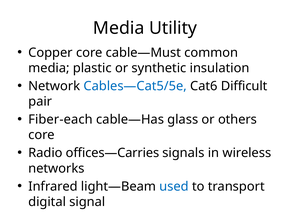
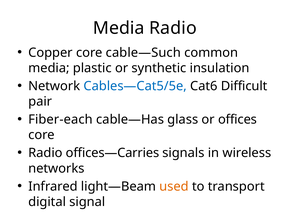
Media Utility: Utility -> Radio
cable—Must: cable—Must -> cable—Such
others: others -> offices
used colour: blue -> orange
